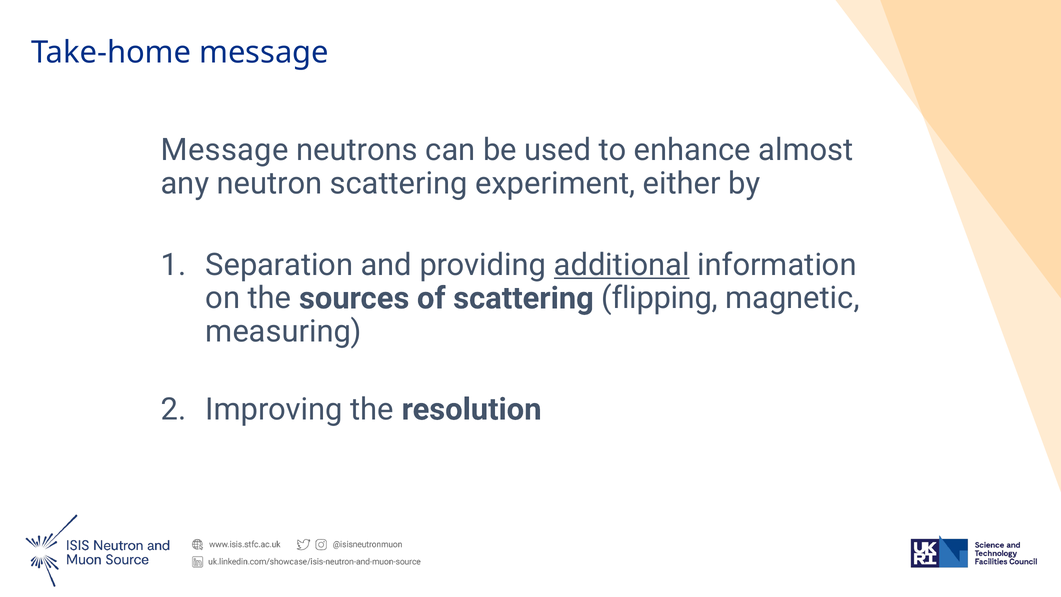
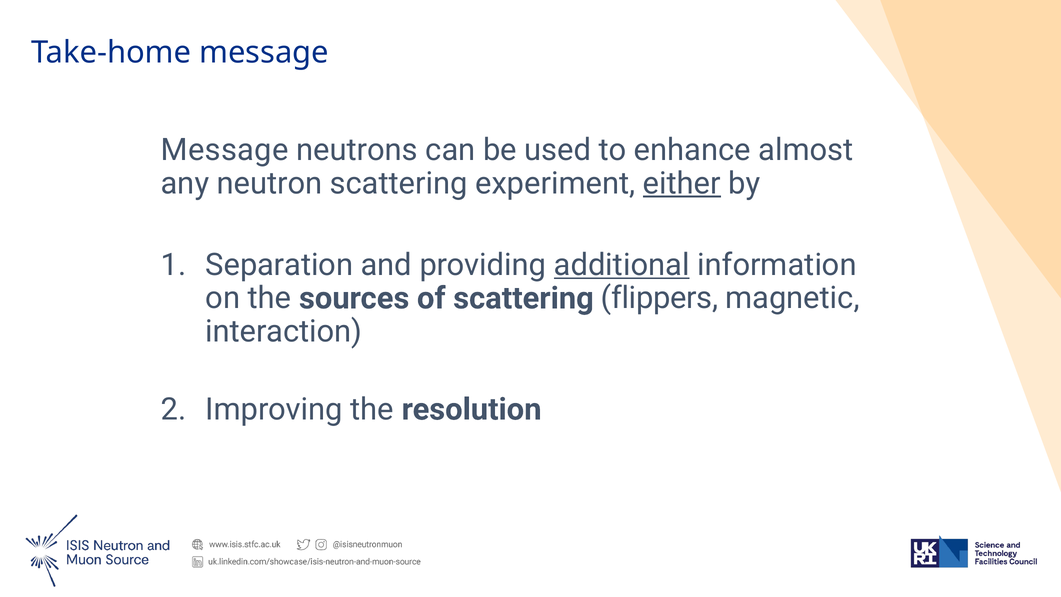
either underline: none -> present
flipping: flipping -> flippers
measuring: measuring -> interaction
